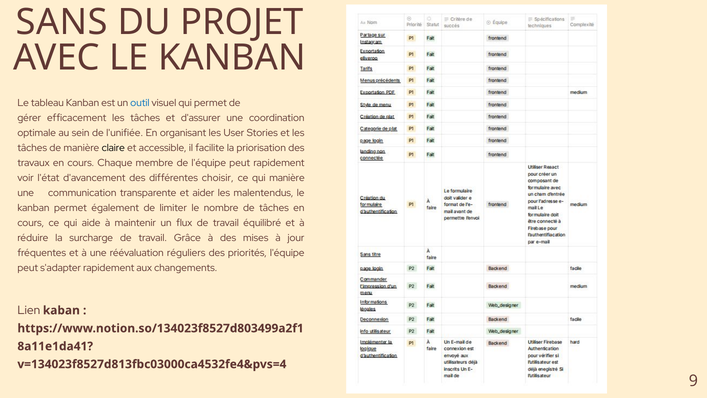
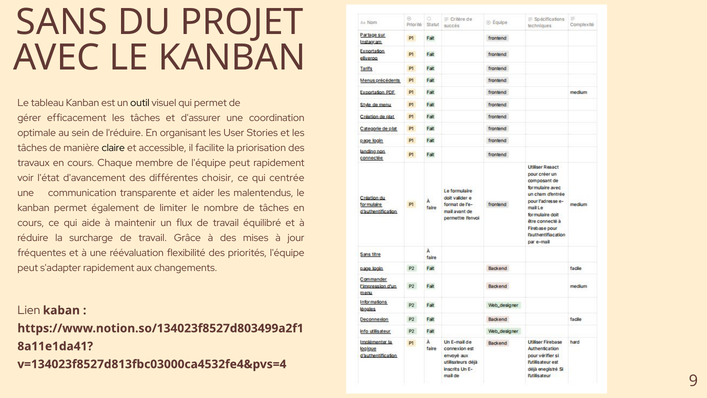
outil colour: blue -> black
l'unifiée: l'unifiée -> l'réduire
qui manière: manière -> centrée
réguliers: réguliers -> flexibilité
